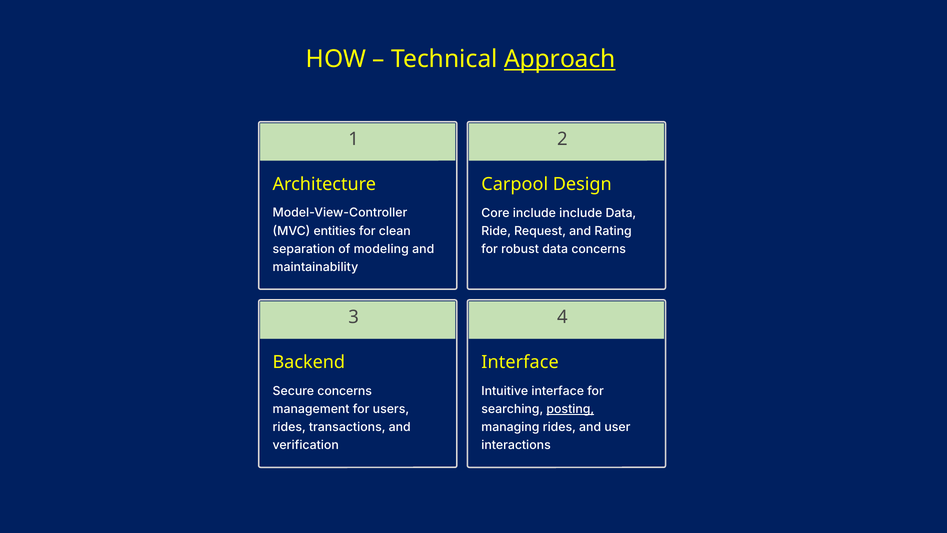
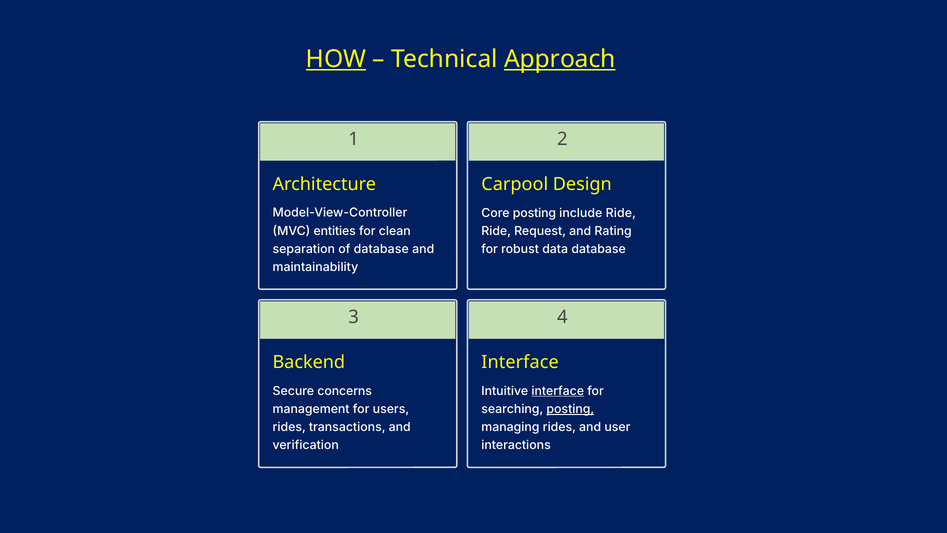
HOW underline: none -> present
Core include: include -> posting
include Data: Data -> Ride
of modeling: modeling -> database
data concerns: concerns -> database
interface at (558, 391) underline: none -> present
